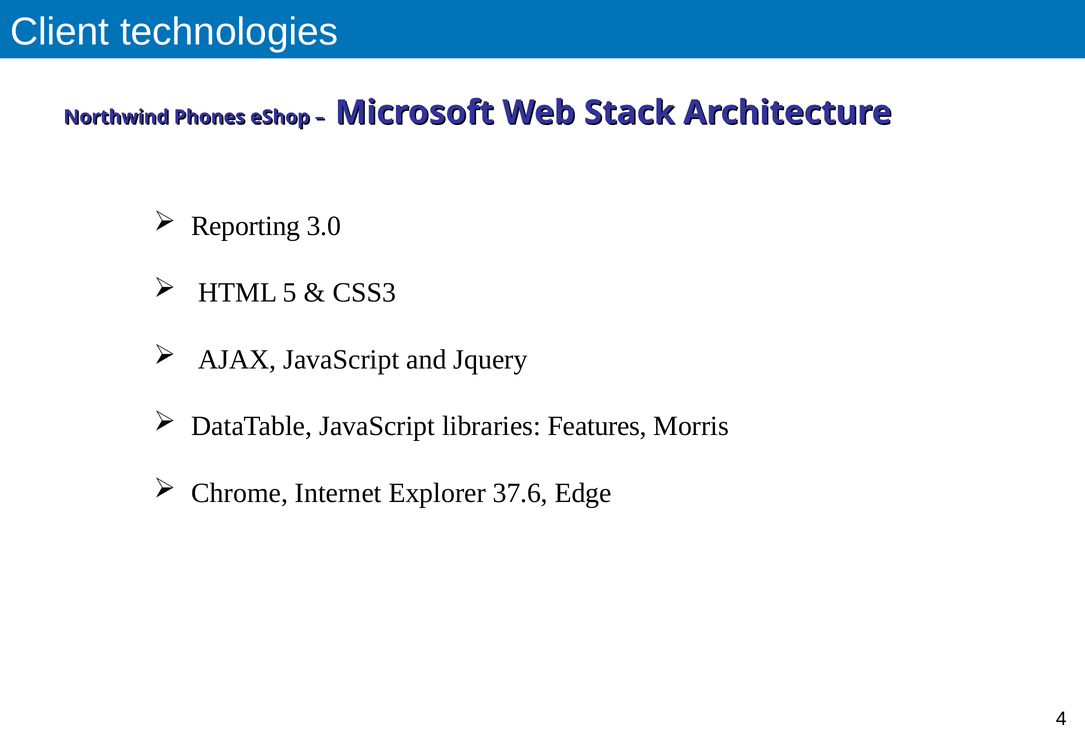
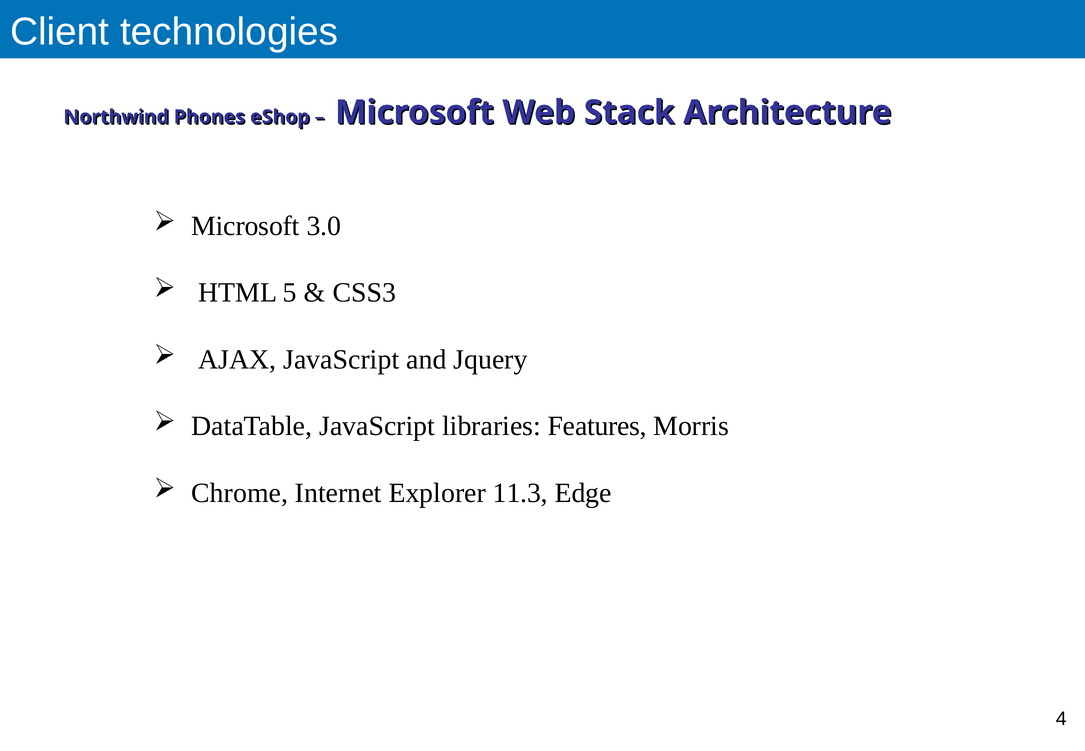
Reporting at (246, 226): Reporting -> Microsoft
37.6: 37.6 -> 11.3
